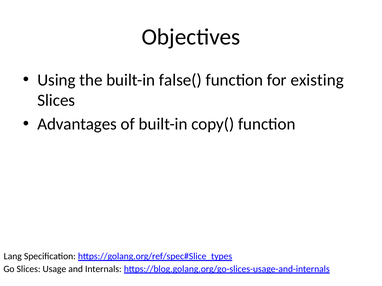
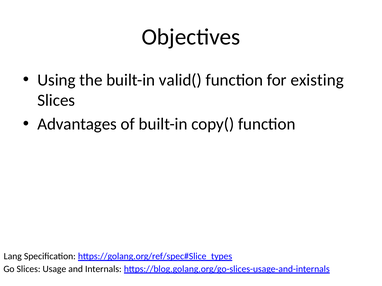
false(: false( -> valid(
